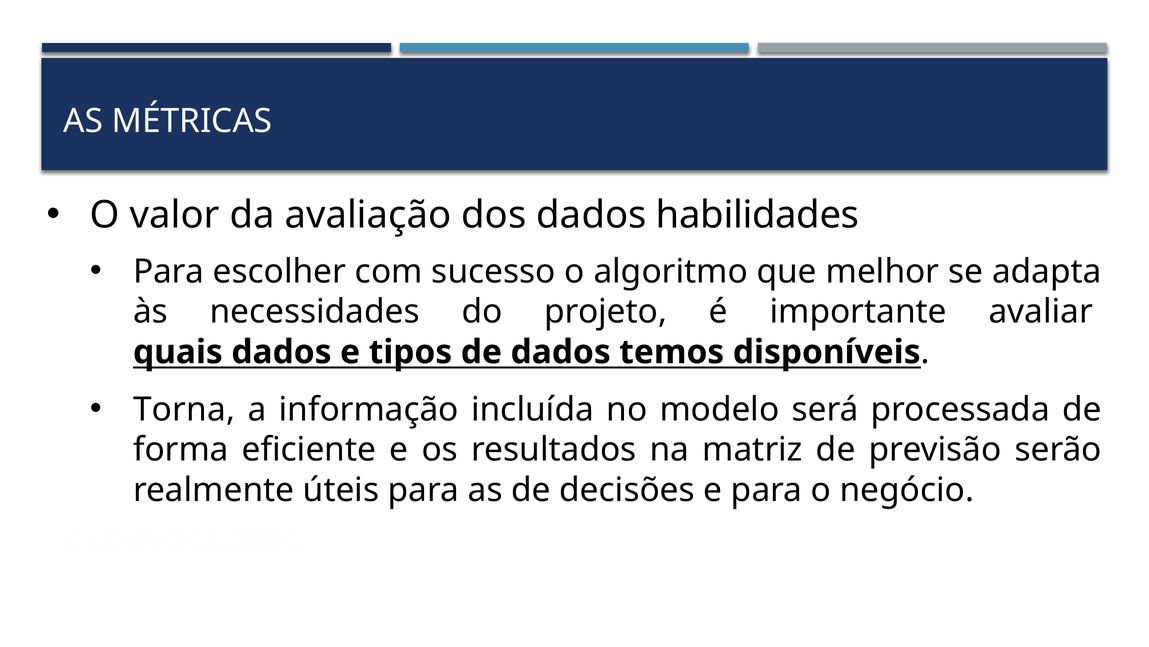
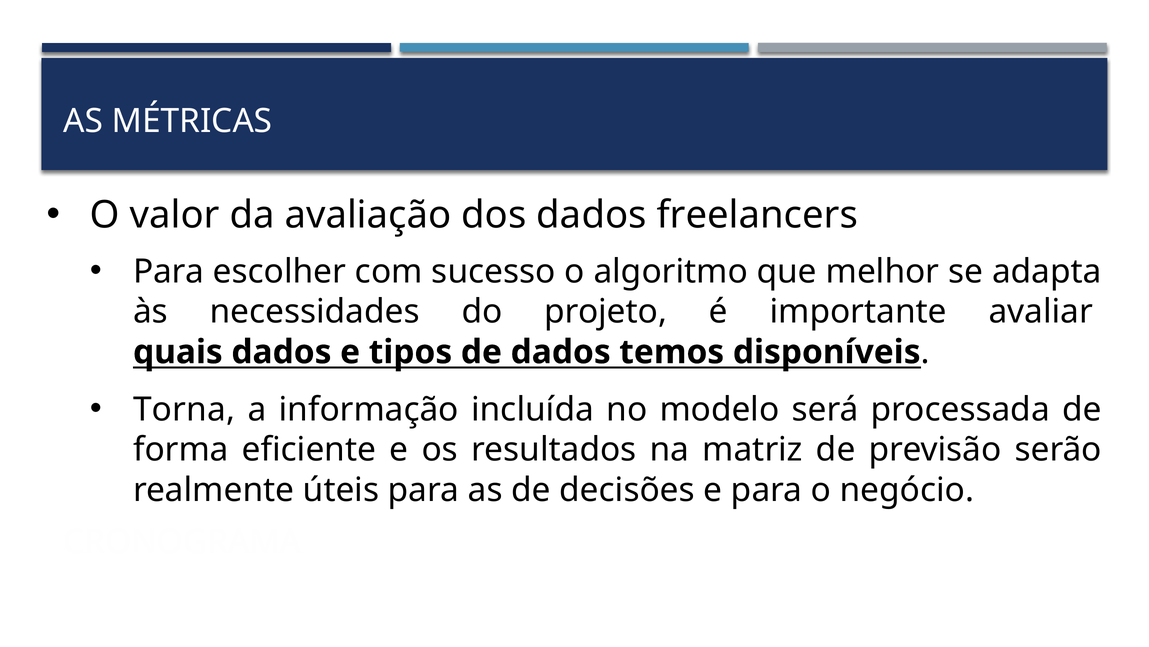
habilidades: habilidades -> freelancers
